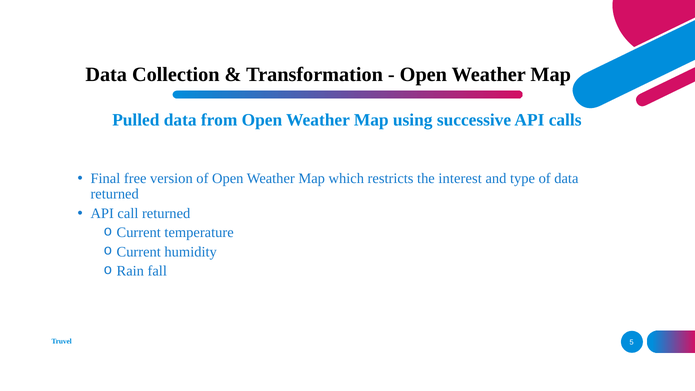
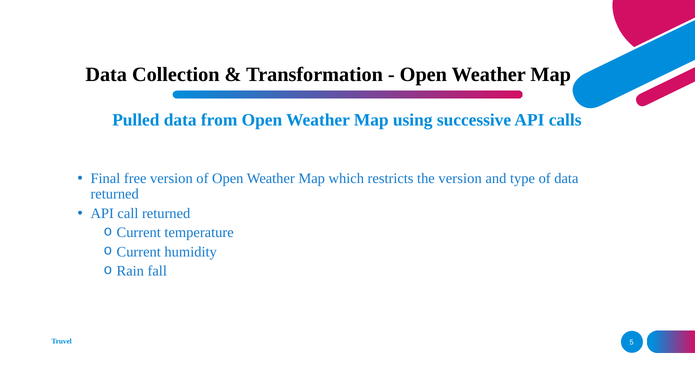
the interest: interest -> version
